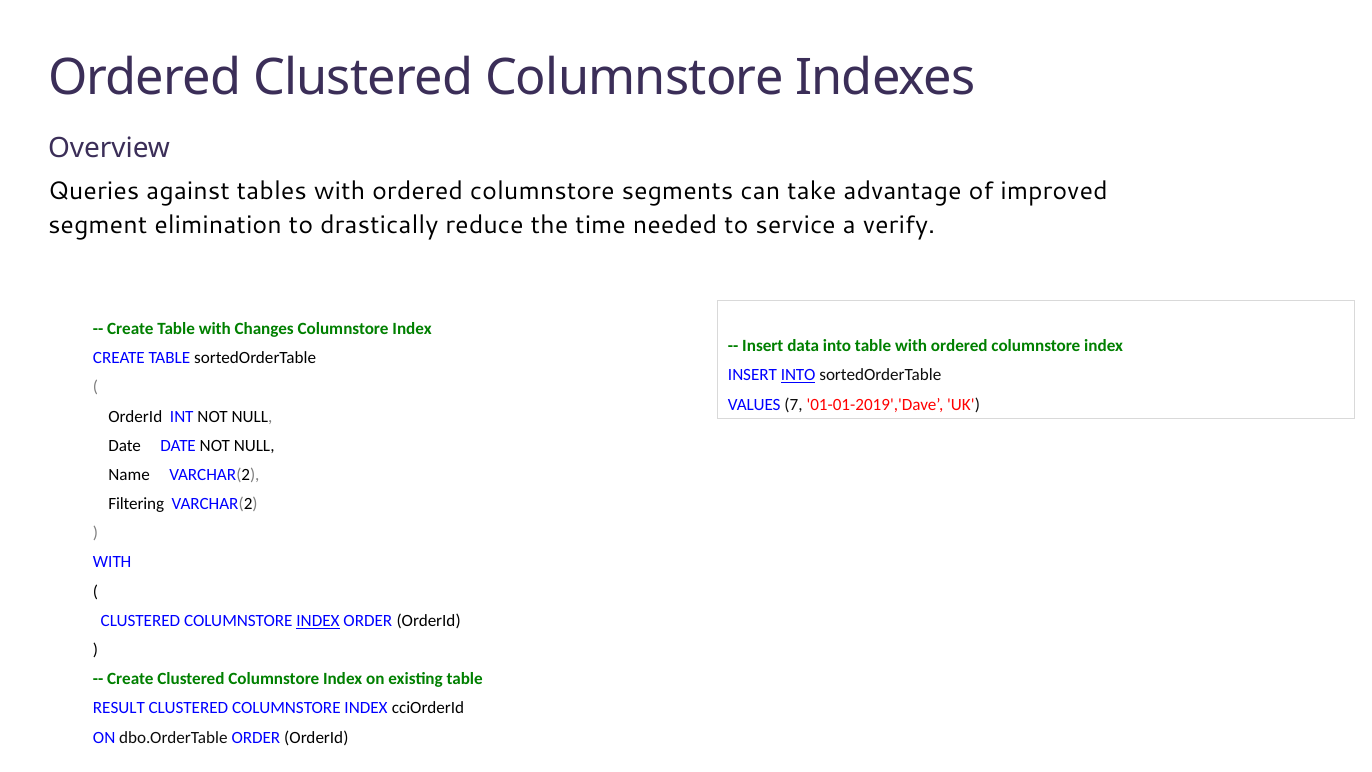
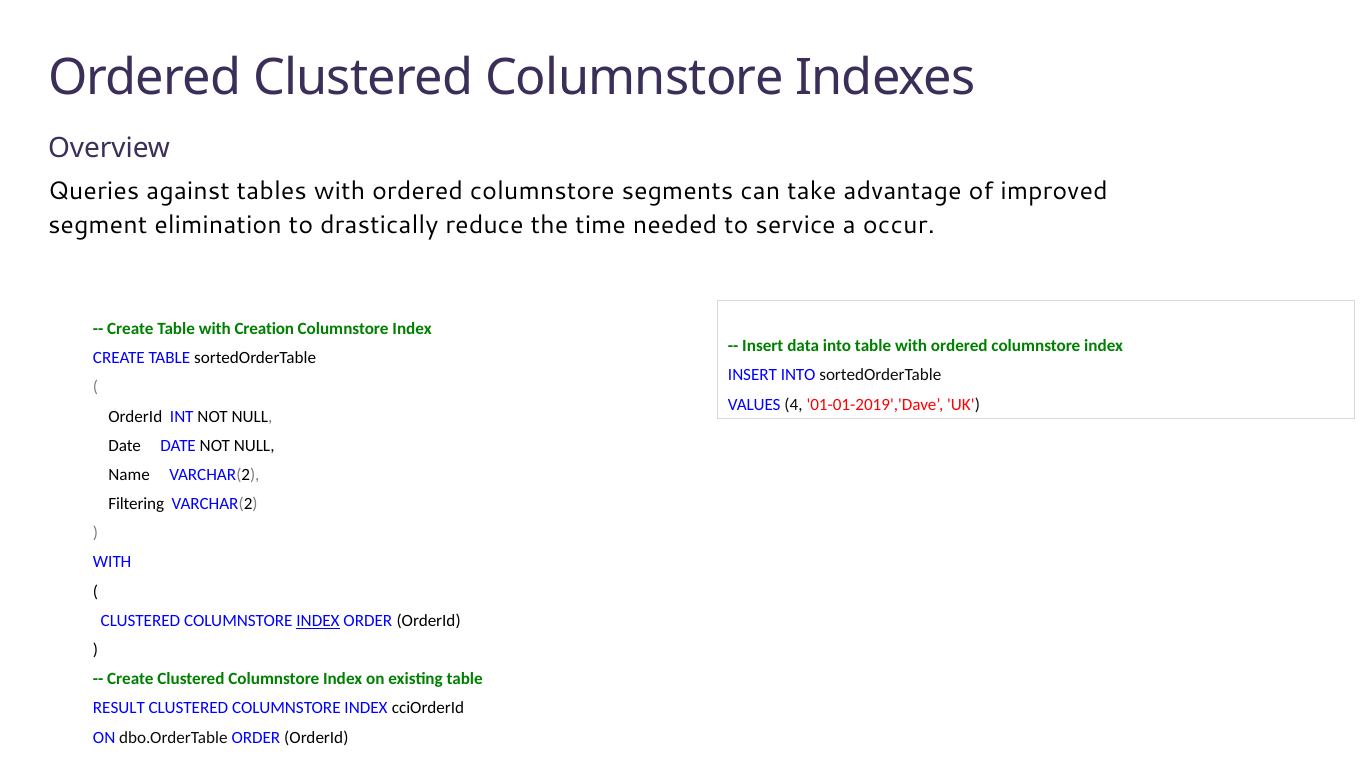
verify: verify -> occur
Changes: Changes -> Creation
INTO at (798, 375) underline: present -> none
7: 7 -> 4
